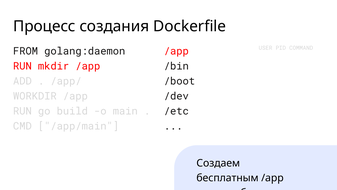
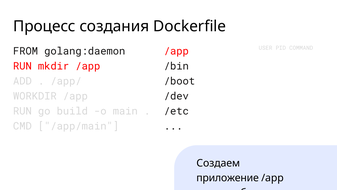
бесплатным: бесплатным -> приложение
